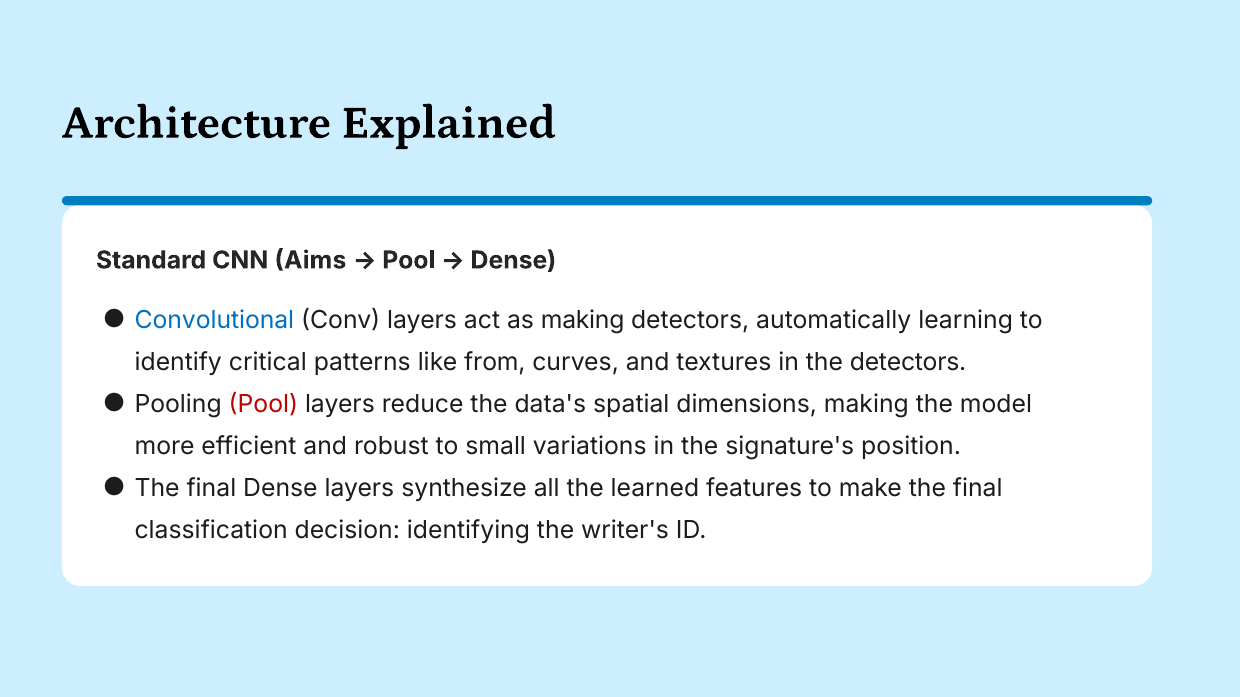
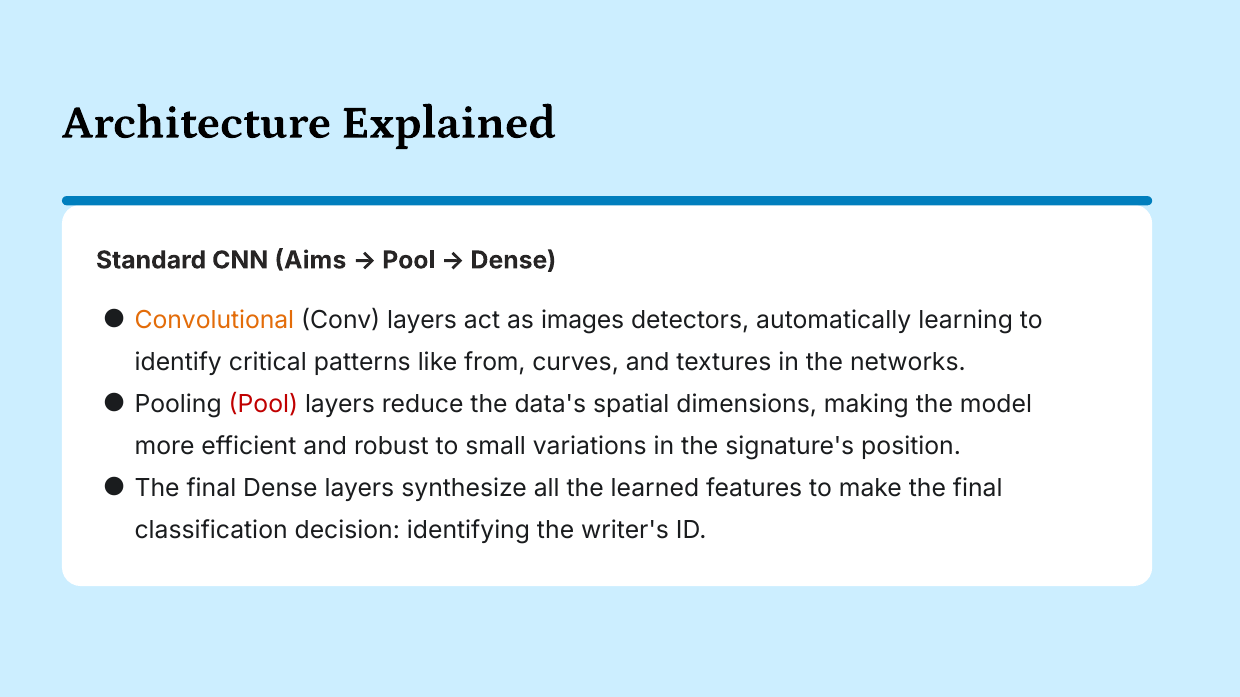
Convolutional colour: blue -> orange
as making: making -> images
the detectors: detectors -> networks
